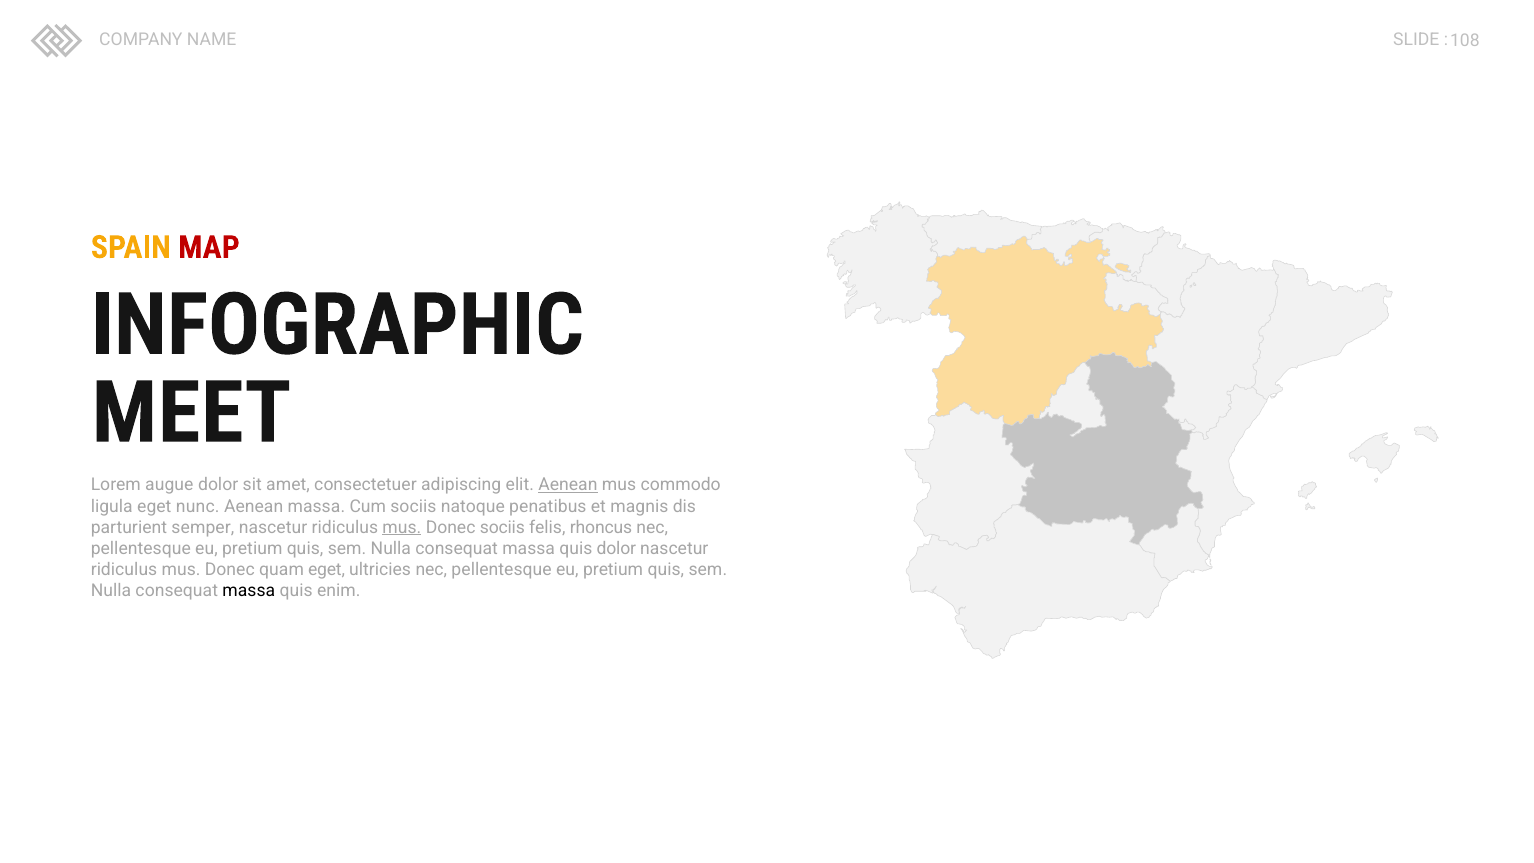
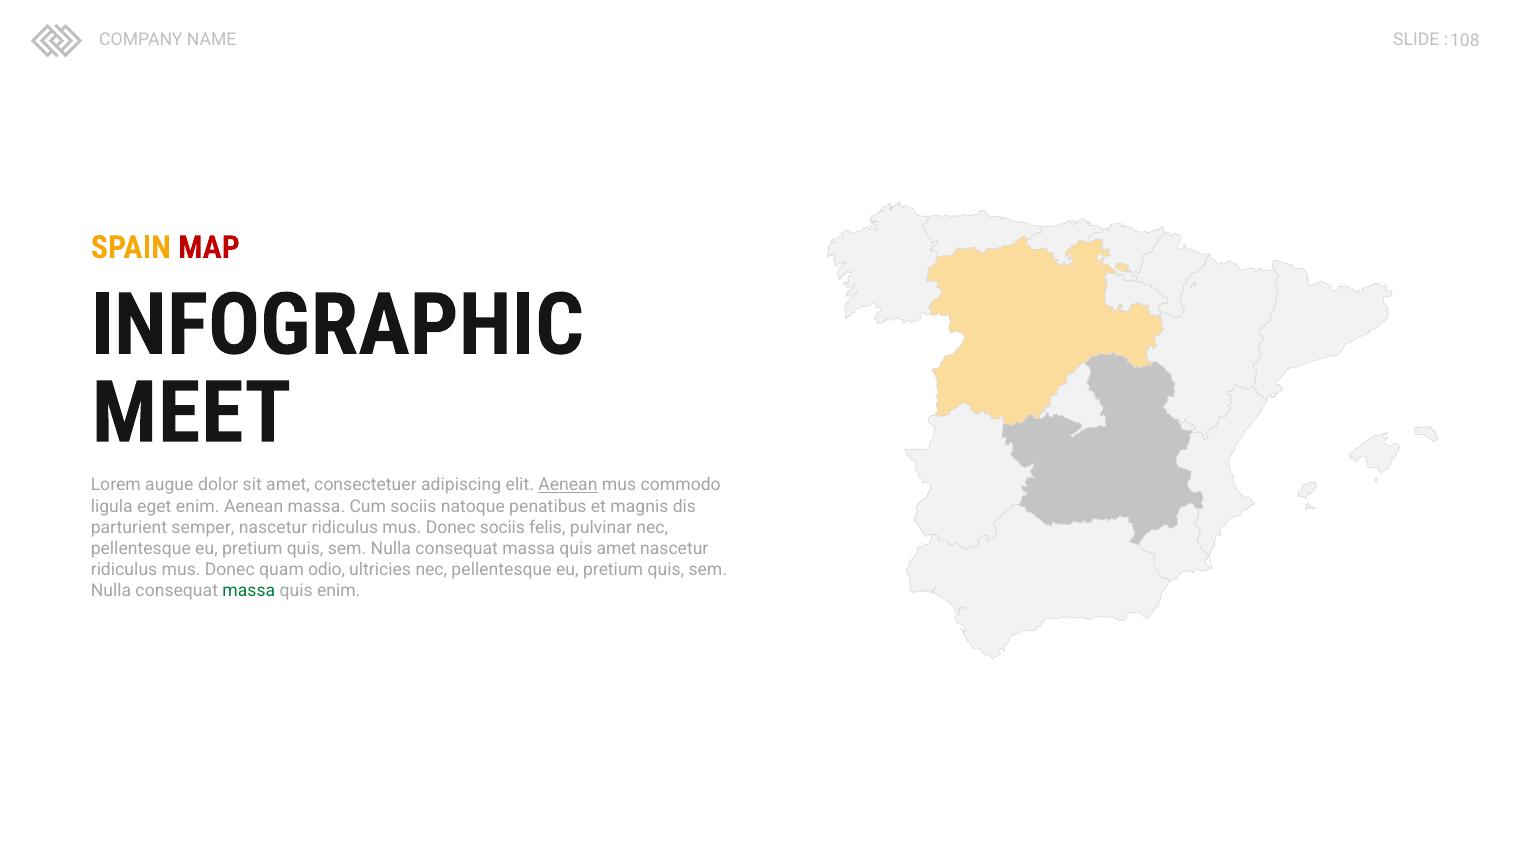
eget nunc: nunc -> enim
mus at (402, 527) underline: present -> none
rhoncus: rhoncus -> pulvinar
quis dolor: dolor -> amet
quam eget: eget -> odio
massa at (249, 591) colour: black -> green
